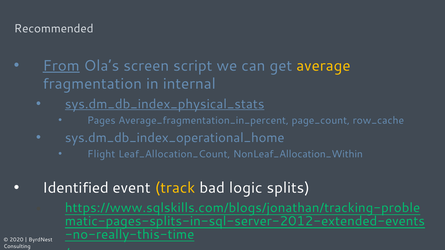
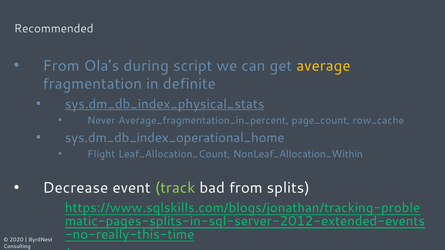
From at (61, 66) underline: present -> none
screen: screen -> during
internal: internal -> definite
Pages: Pages -> Never
Identified: Identified -> Decrease
track colour: yellow -> light green
bad logic: logic -> from
